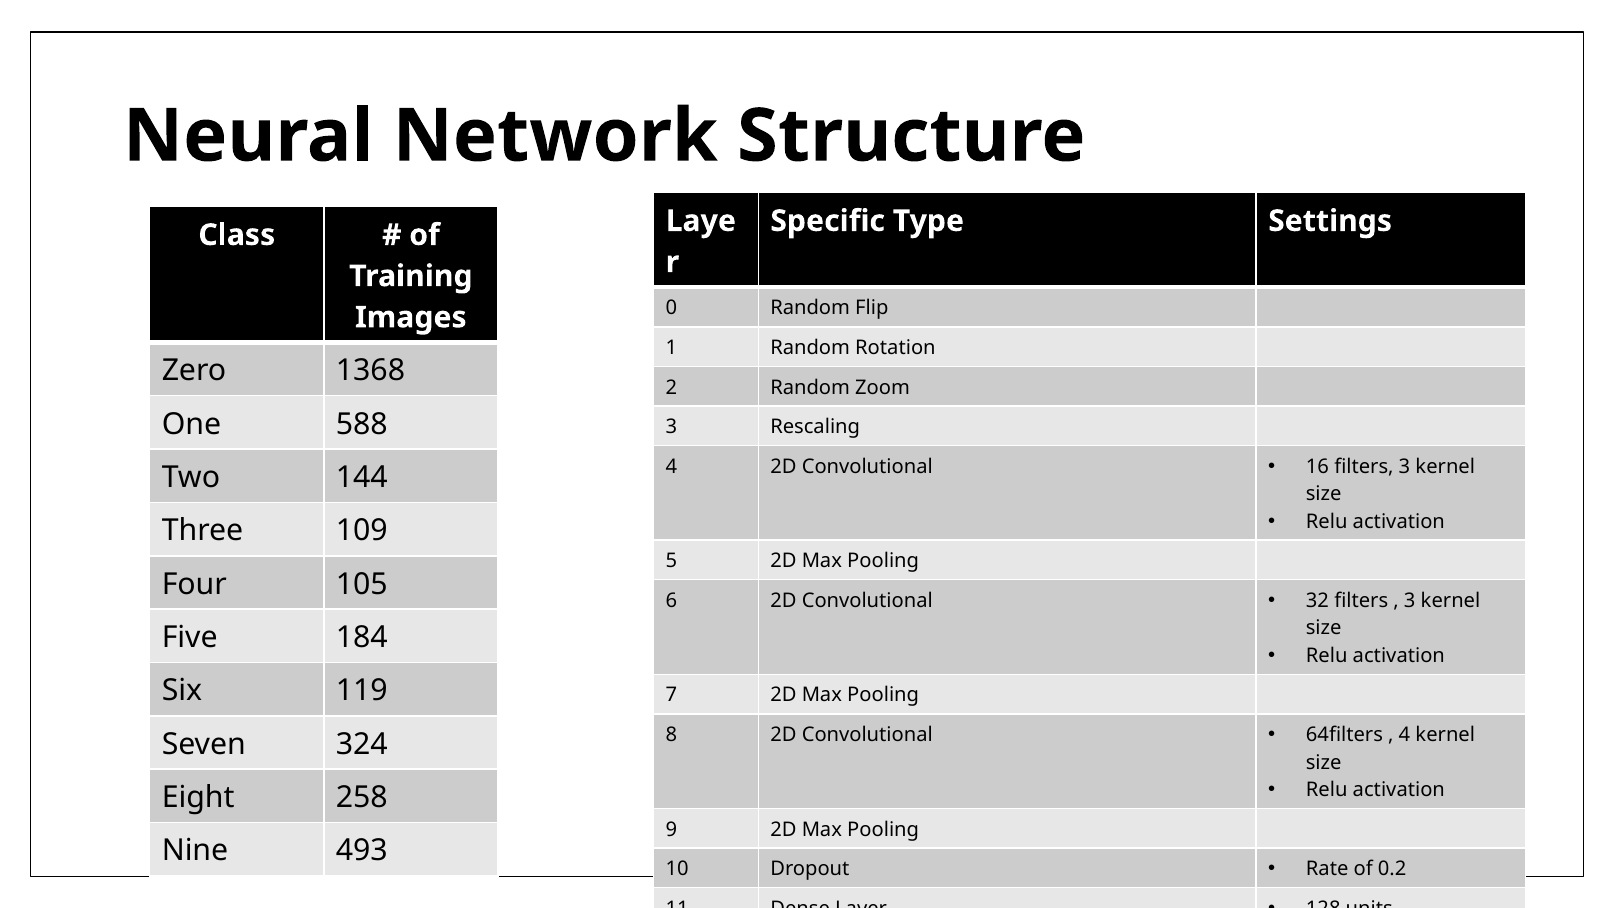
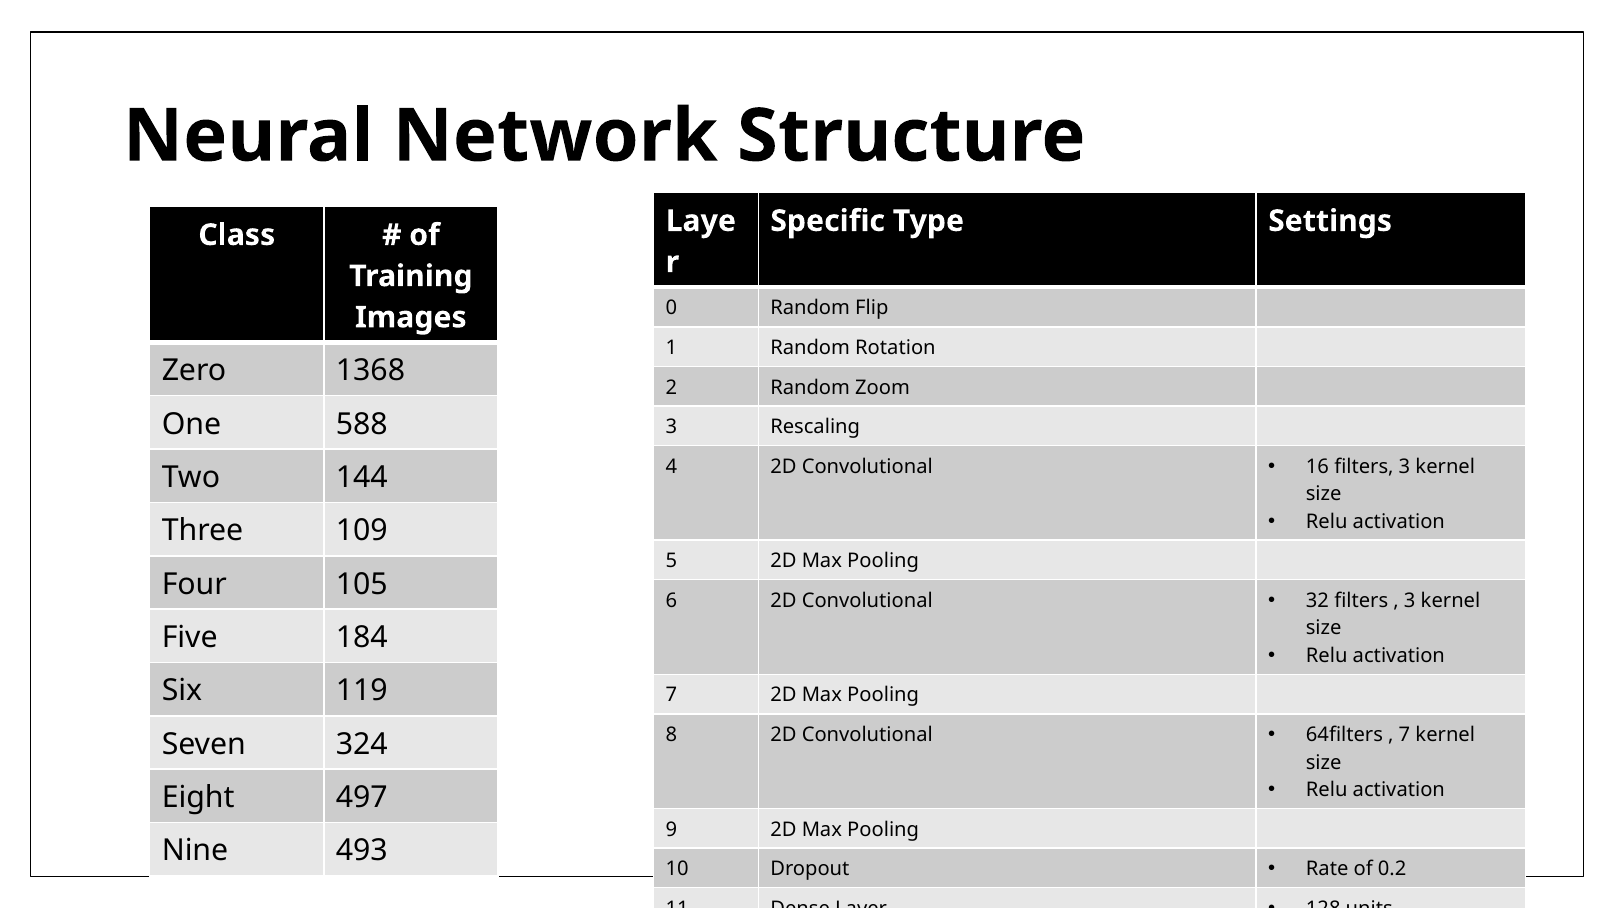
4 at (1404, 735): 4 -> 7
258: 258 -> 497
